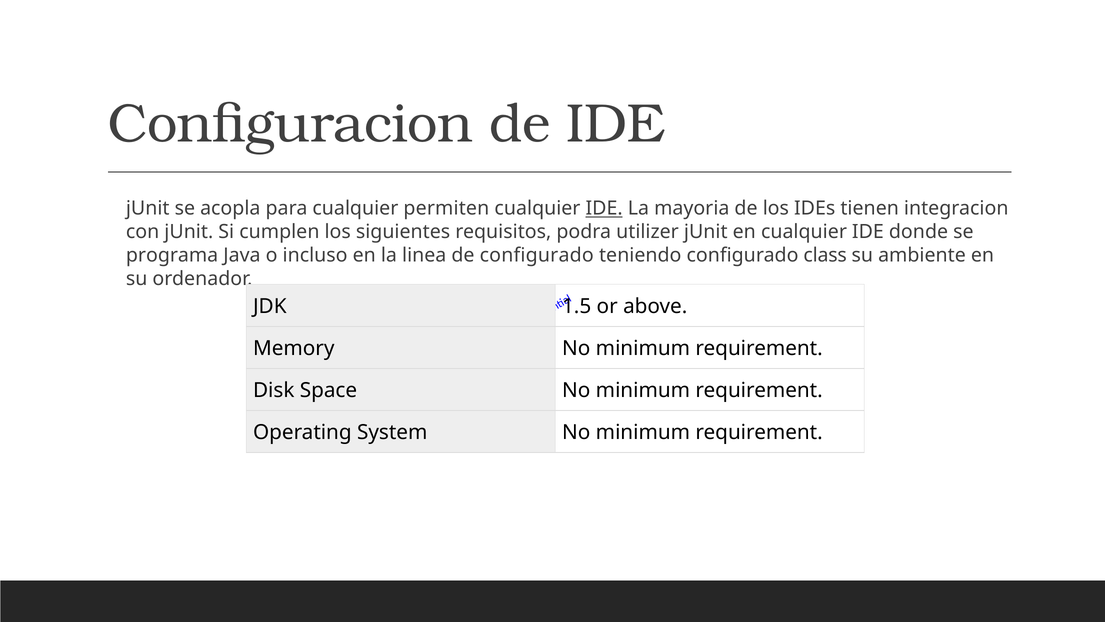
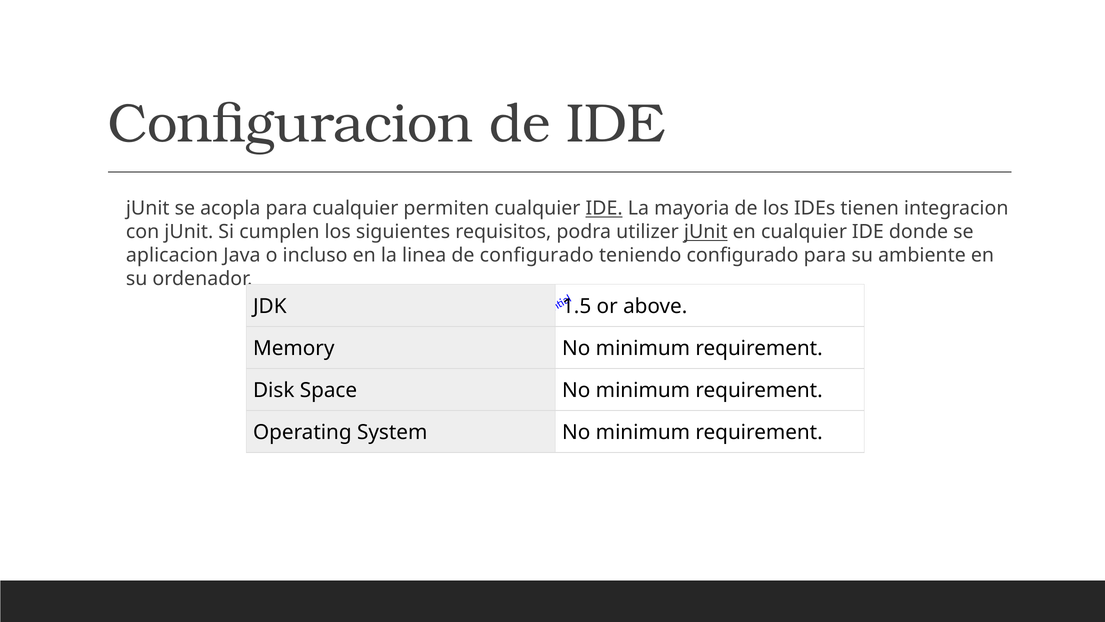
jUnit at (706, 232) underline: none -> present
programa: programa -> aplicacion
configurado class: class -> para
